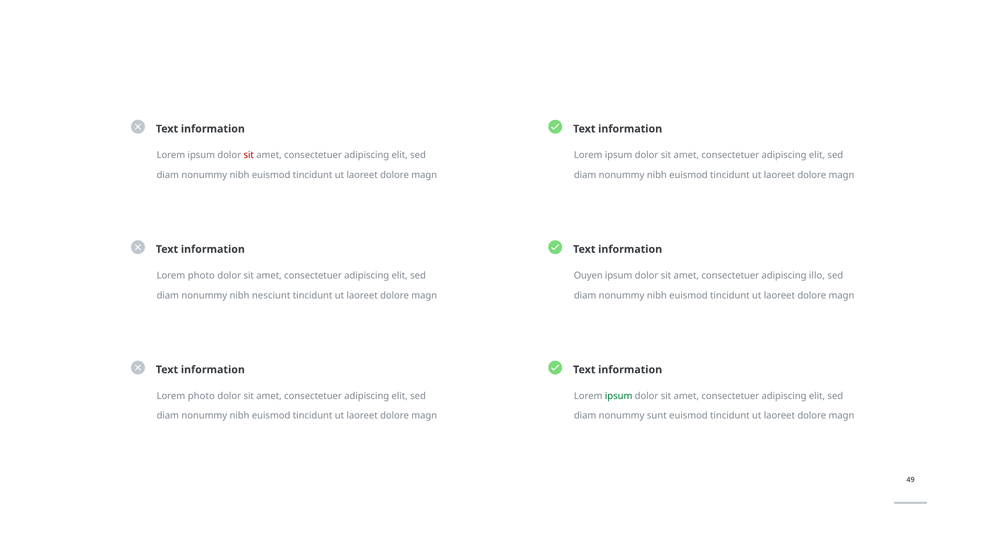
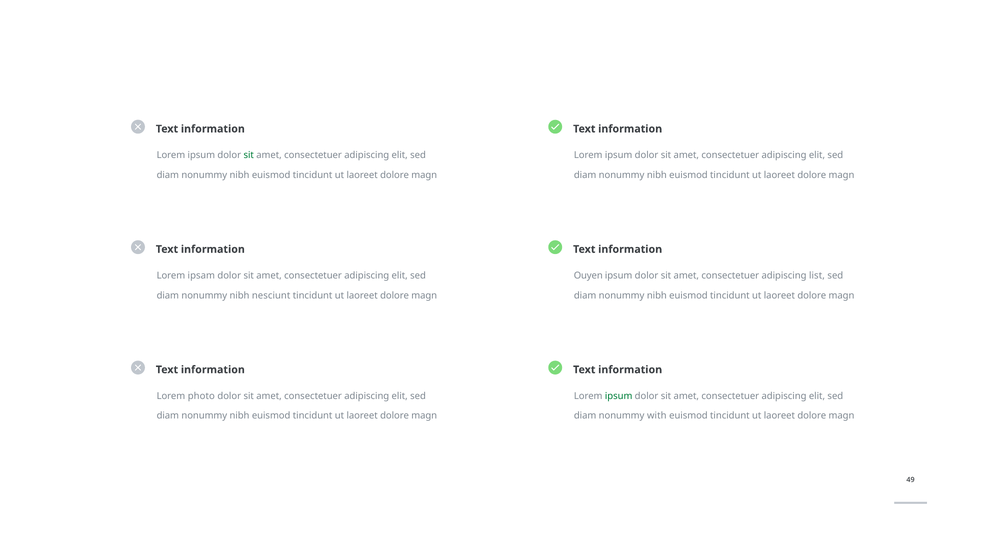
sit at (249, 155) colour: red -> green
photo at (201, 276): photo -> ipsam
illo: illo -> list
sunt: sunt -> with
